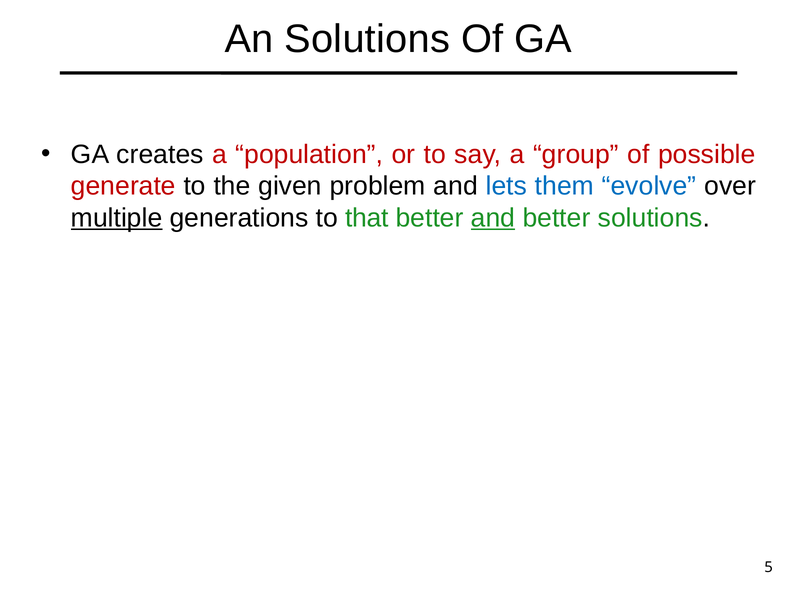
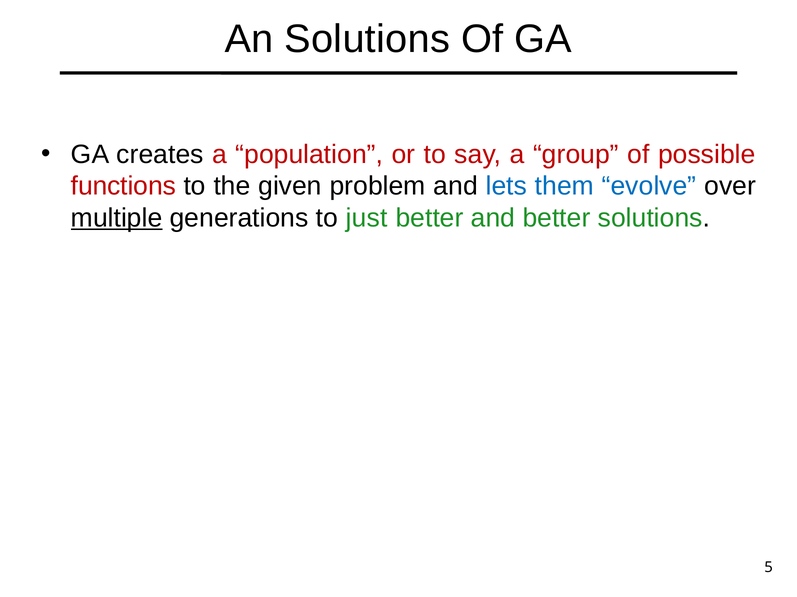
generate: generate -> functions
that: that -> just
and at (493, 218) underline: present -> none
